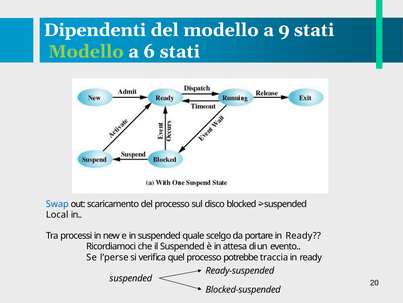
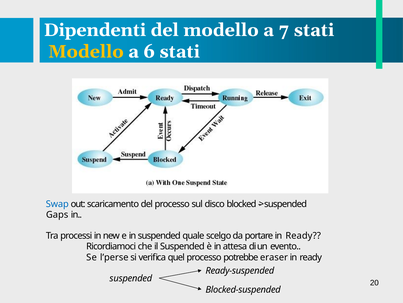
9: 9 -> 7
Modello at (86, 51) colour: light green -> yellow
Local: Local -> Gaps
traccia: traccia -> eraser
